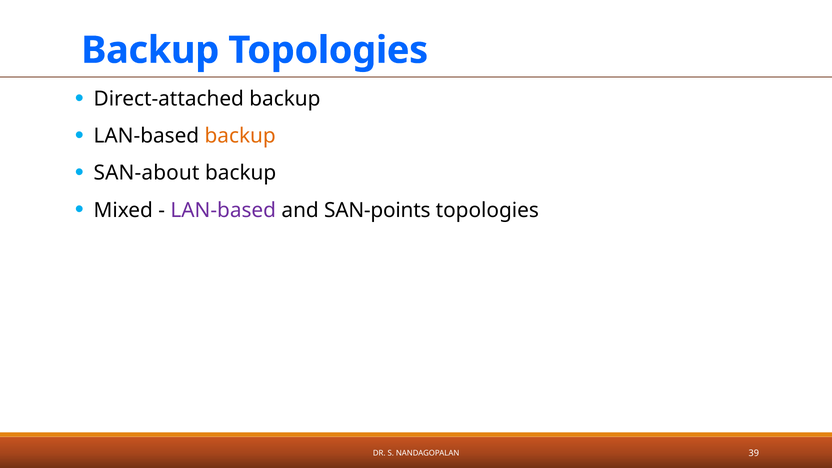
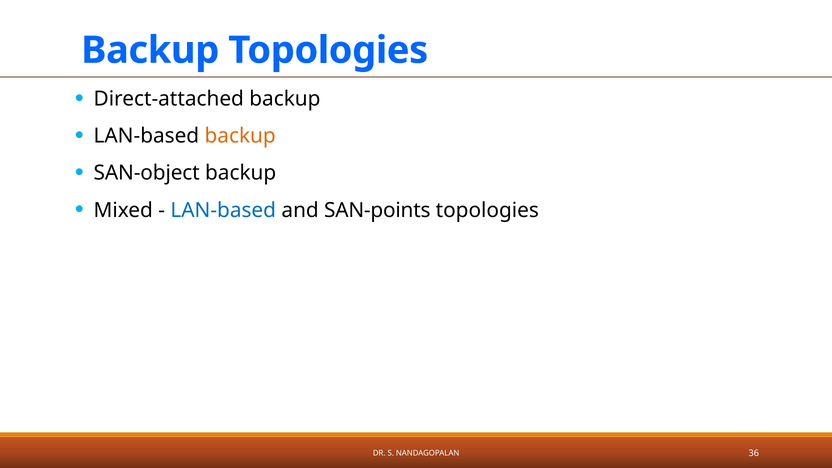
SAN-about: SAN-about -> SAN-object
LAN-based at (223, 210) colour: purple -> blue
39: 39 -> 36
